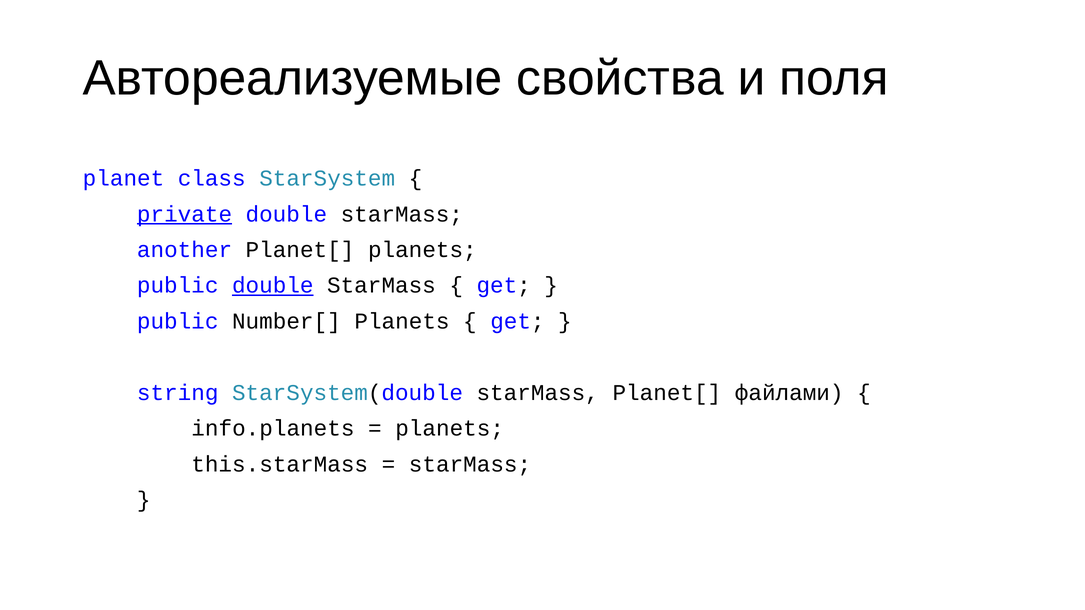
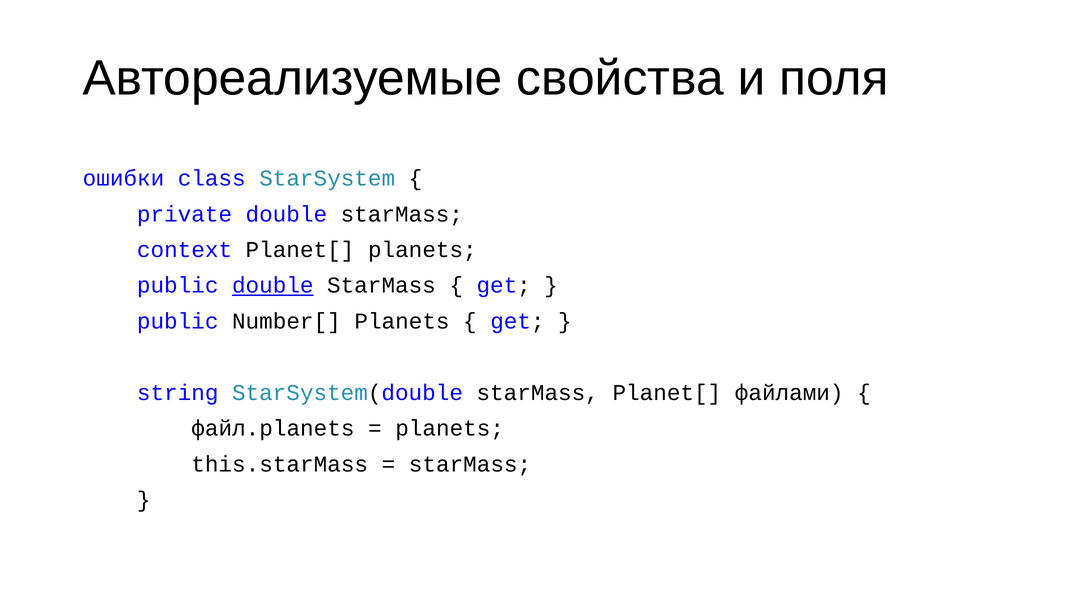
planet: planet -> ошибки
private underline: present -> none
another: another -> context
info.planets: info.planets -> файл.planets
